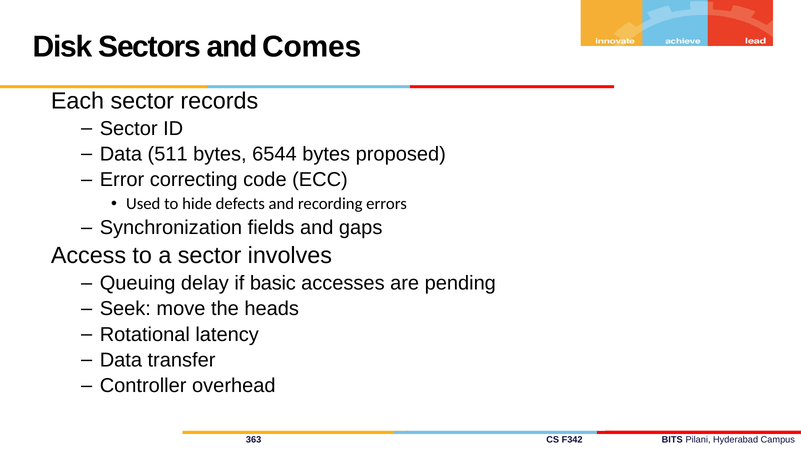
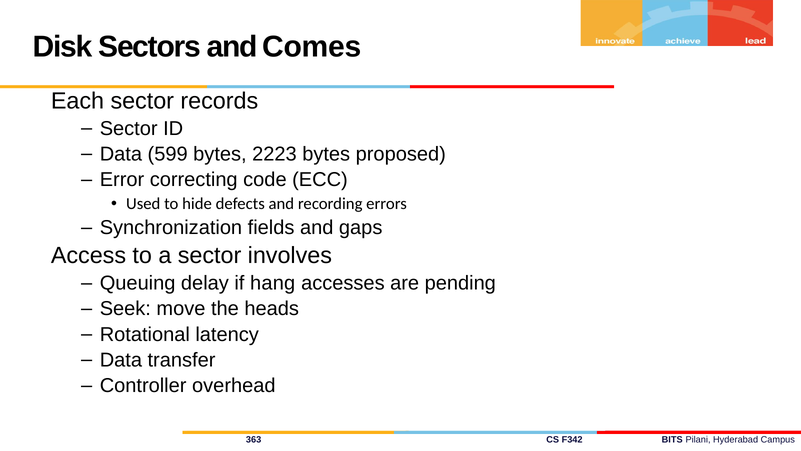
511: 511 -> 599
6544: 6544 -> 2223
basic: basic -> hang
